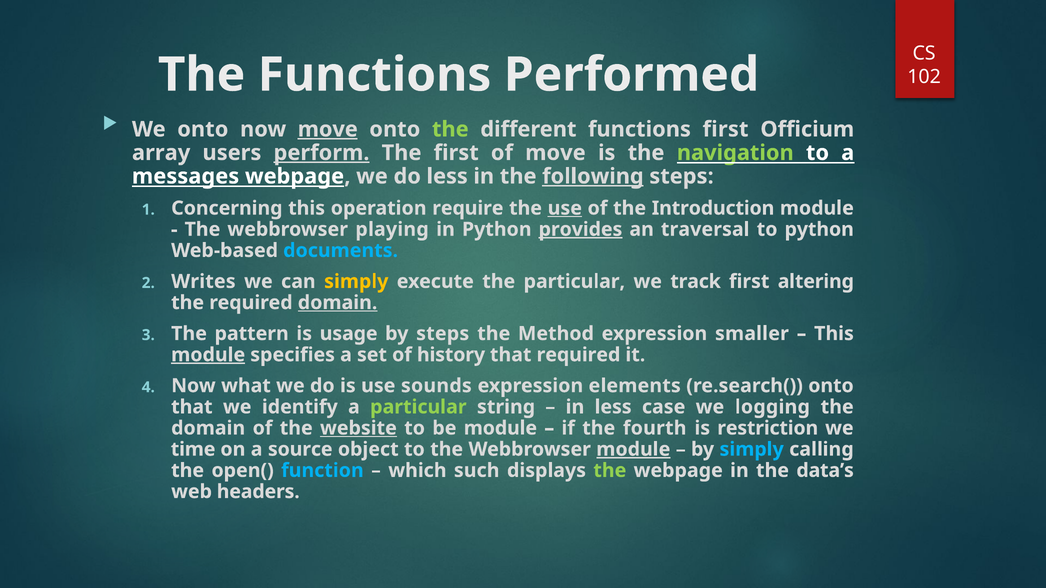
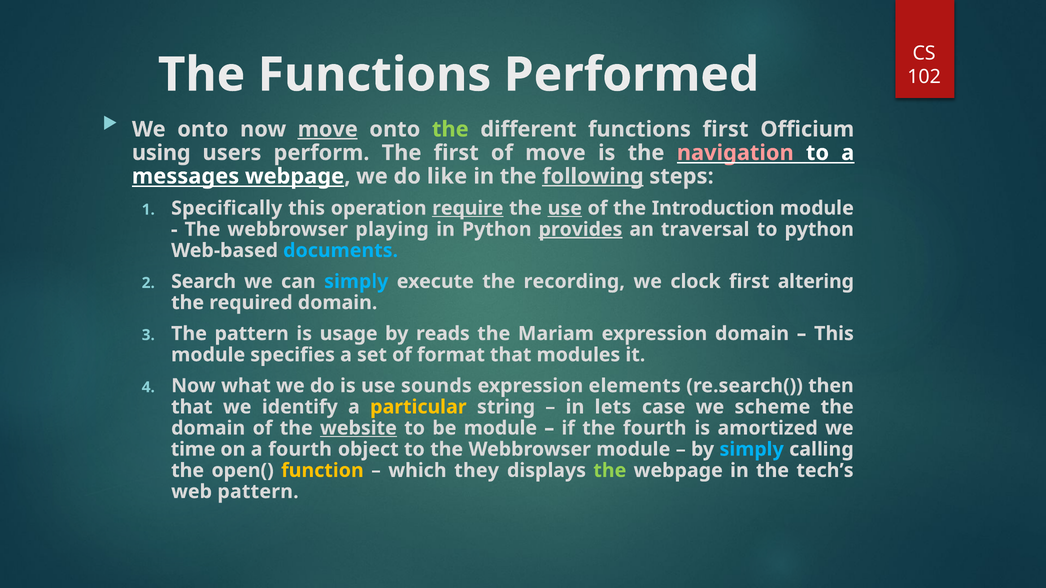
array: array -> using
perform underline: present -> none
navigation colour: light green -> pink
do less: less -> like
Concerning: Concerning -> Specifically
require underline: none -> present
Writes: Writes -> Search
simply at (356, 282) colour: yellow -> light blue
the particular: particular -> recording
track: track -> clock
domain at (338, 303) underline: present -> none
by steps: steps -> reads
Method: Method -> Mariam
expression smaller: smaller -> domain
module at (208, 355) underline: present -> none
history: history -> format
that required: required -> modules
re.search( onto: onto -> then
particular at (418, 407) colour: light green -> yellow
in less: less -> lets
logging: logging -> scheme
restriction: restriction -> amortized
a source: source -> fourth
module at (633, 450) underline: present -> none
function colour: light blue -> yellow
such: such -> they
data’s: data’s -> tech’s
web headers: headers -> pattern
